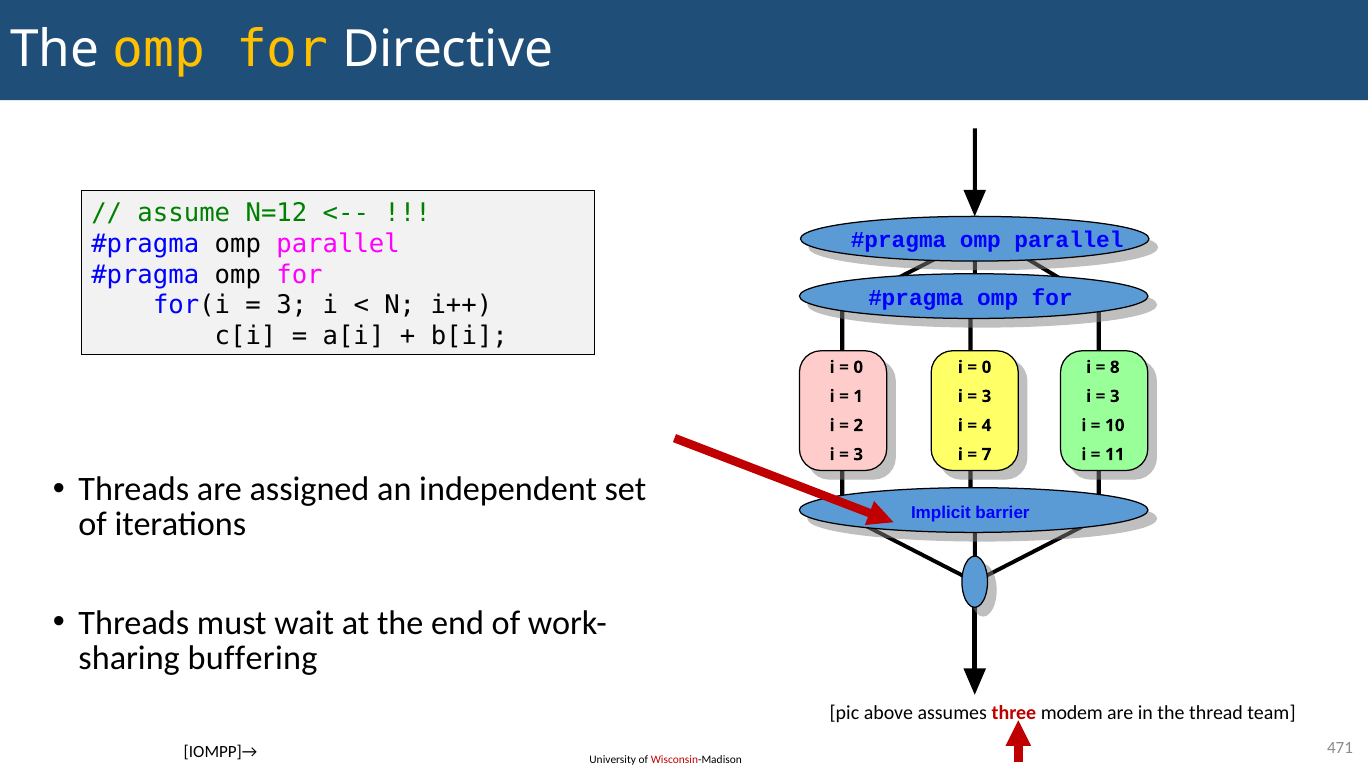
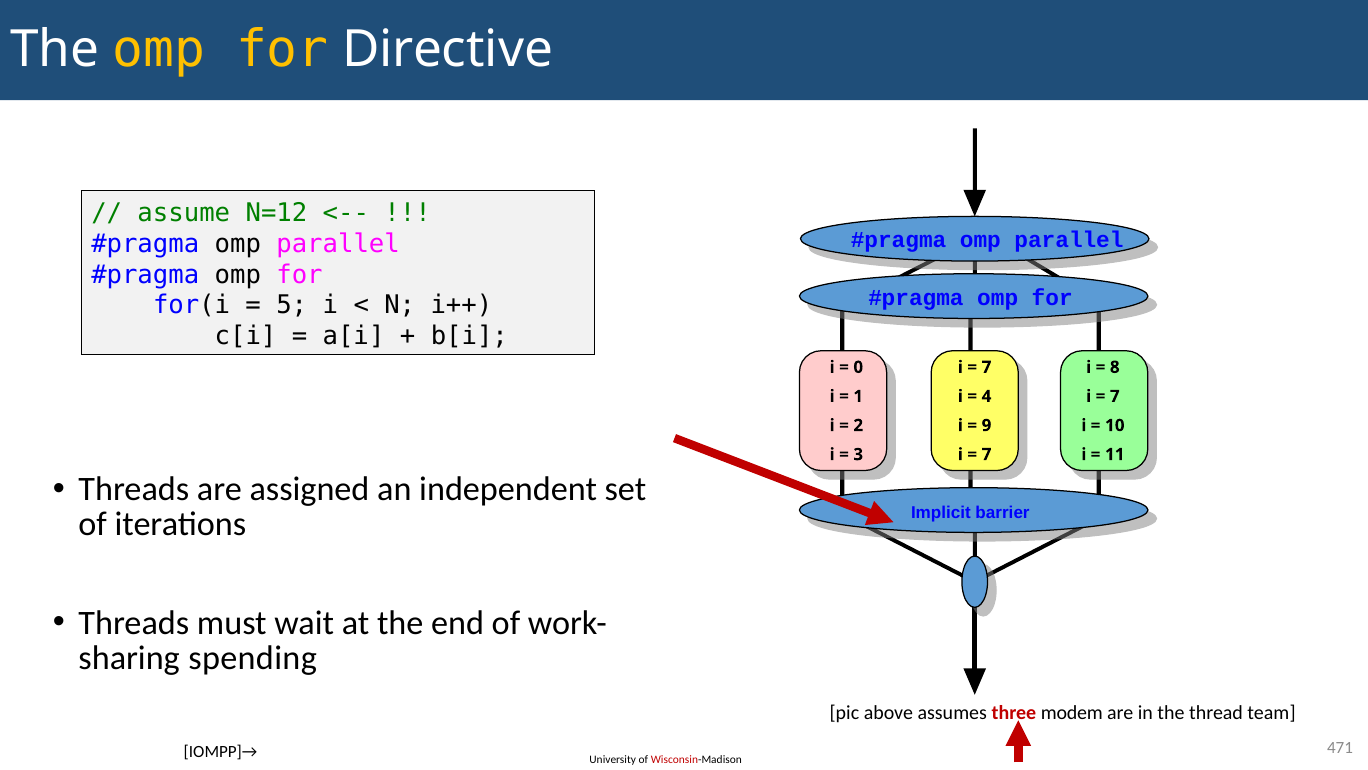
3 at (292, 305): 3 -> 5
0 at (987, 367): 0 -> 7
3 at (987, 396): 3 -> 4
3 at (1115, 396): 3 -> 7
4: 4 -> 9
buffering: buffering -> spending
